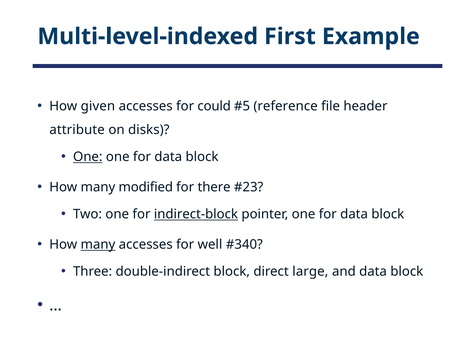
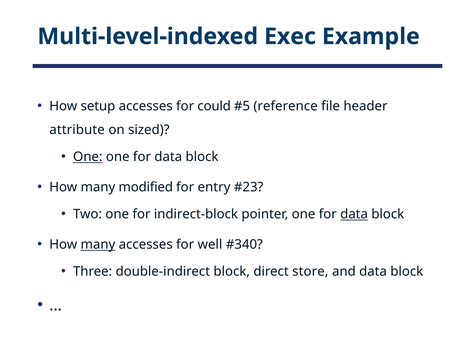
First: First -> Exec
given: given -> setup
disks: disks -> sized
there: there -> entry
indirect-block underline: present -> none
data at (354, 214) underline: none -> present
large: large -> store
